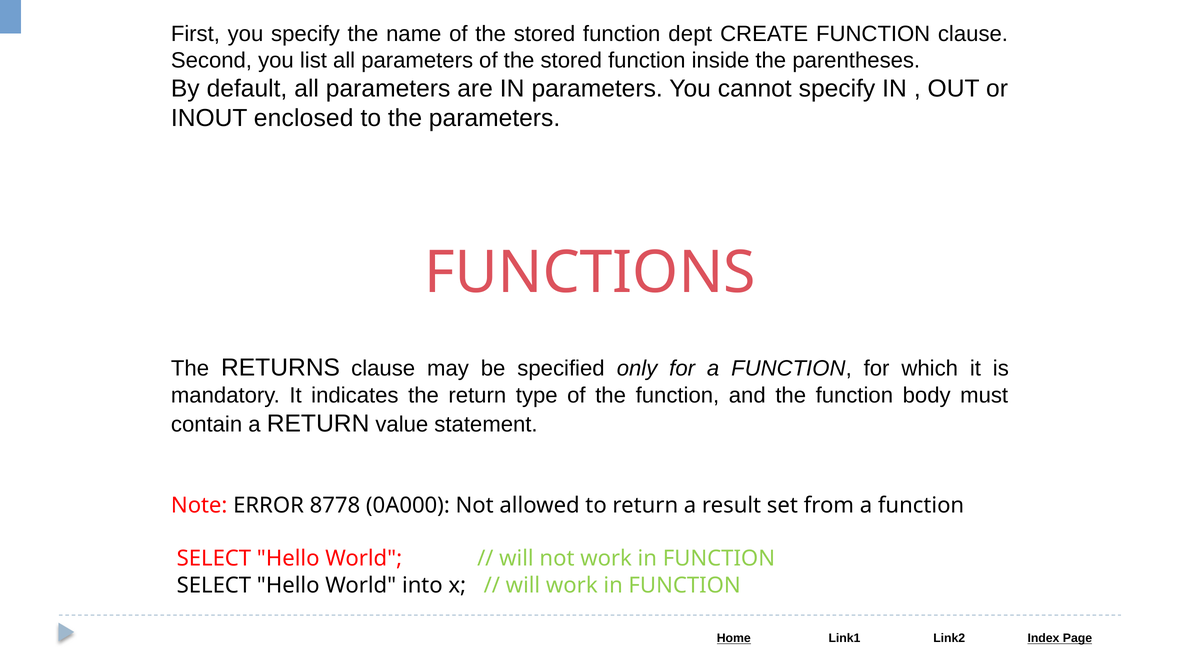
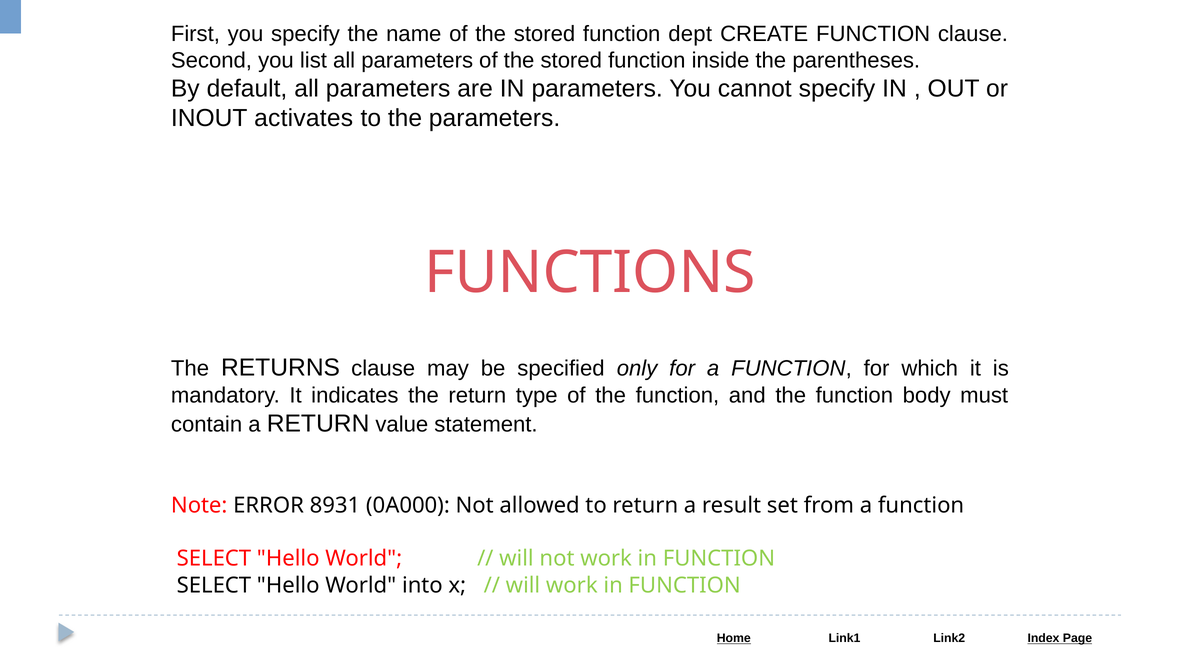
enclosed: enclosed -> activates
8778: 8778 -> 8931
